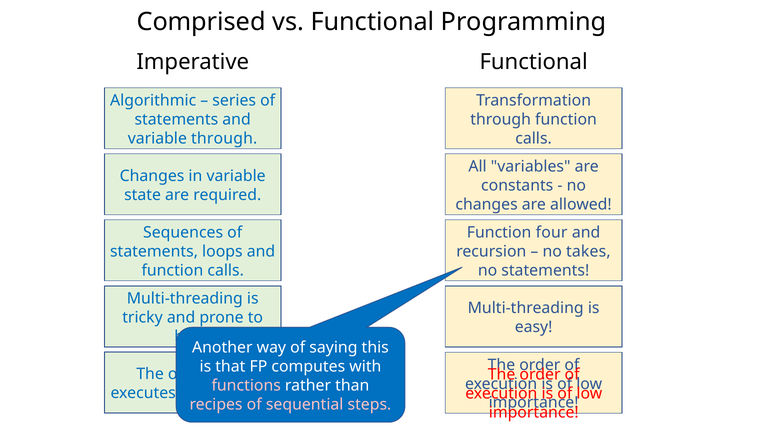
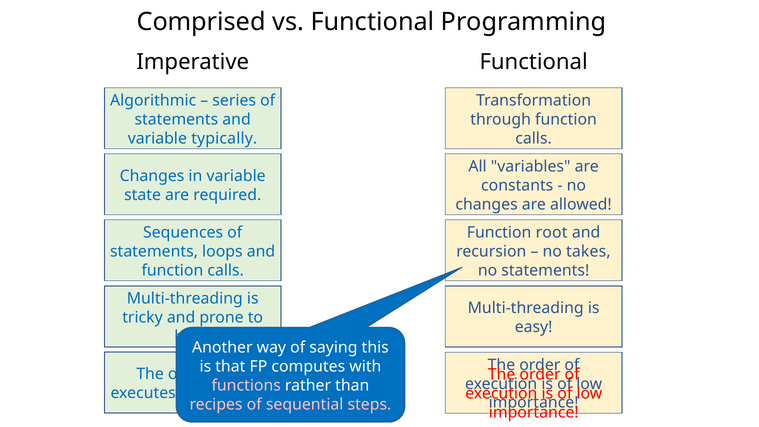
variable through: through -> typically
four: four -> root
